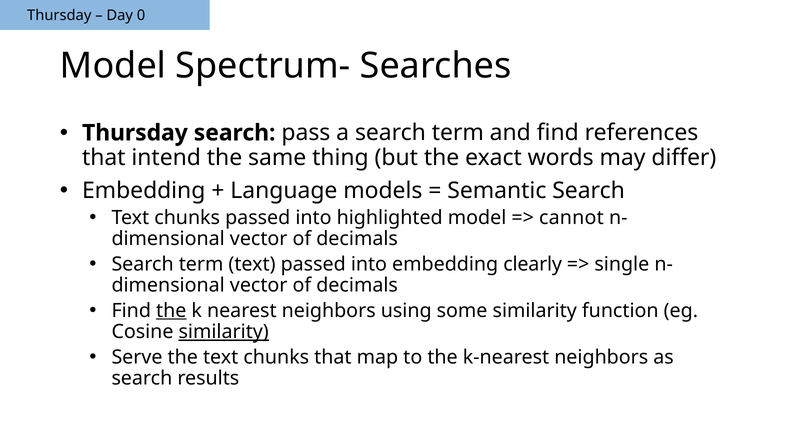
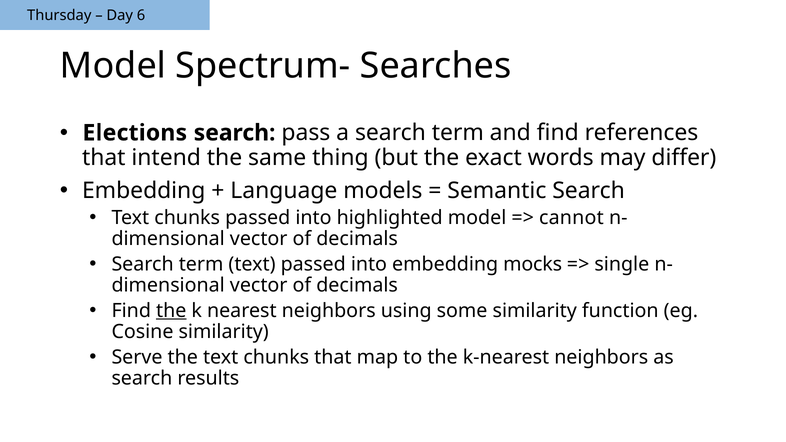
0: 0 -> 6
Thursday at (135, 133): Thursday -> Elections
clearly: clearly -> mocks
similarity at (224, 332) underline: present -> none
